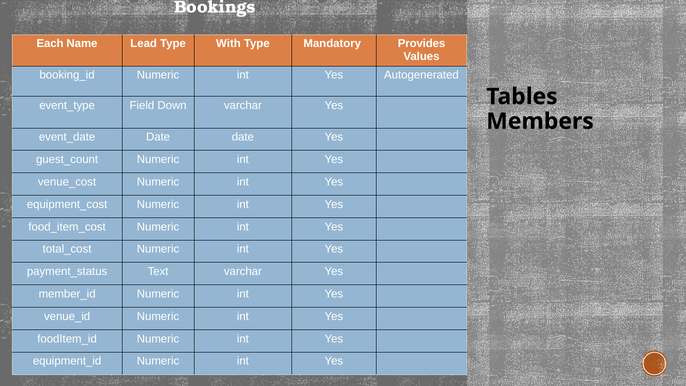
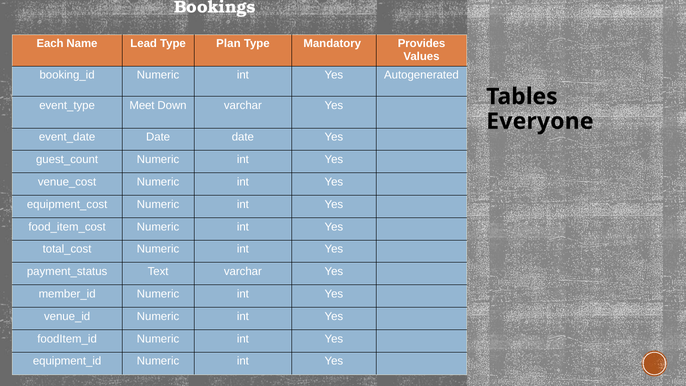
With: With -> Plan
Field: Field -> Meet
Members: Members -> Everyone
